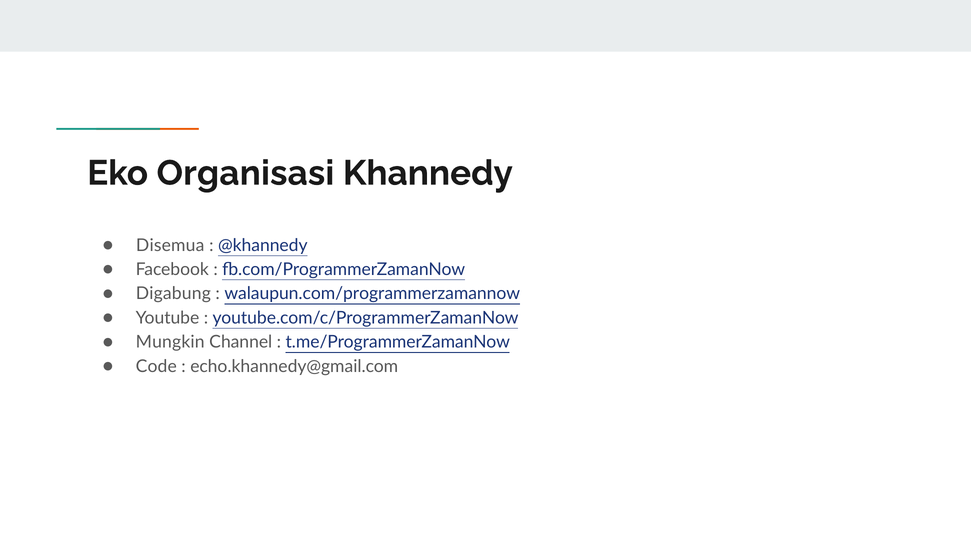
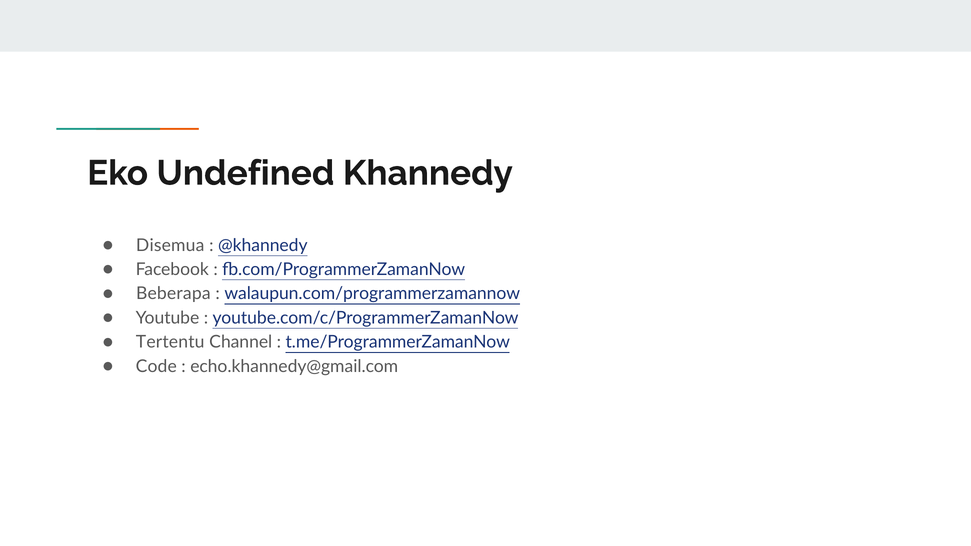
Organisasi: Organisasi -> Undefined
Digabung: Digabung -> Beberapa
Mungkin: Mungkin -> Tertentu
